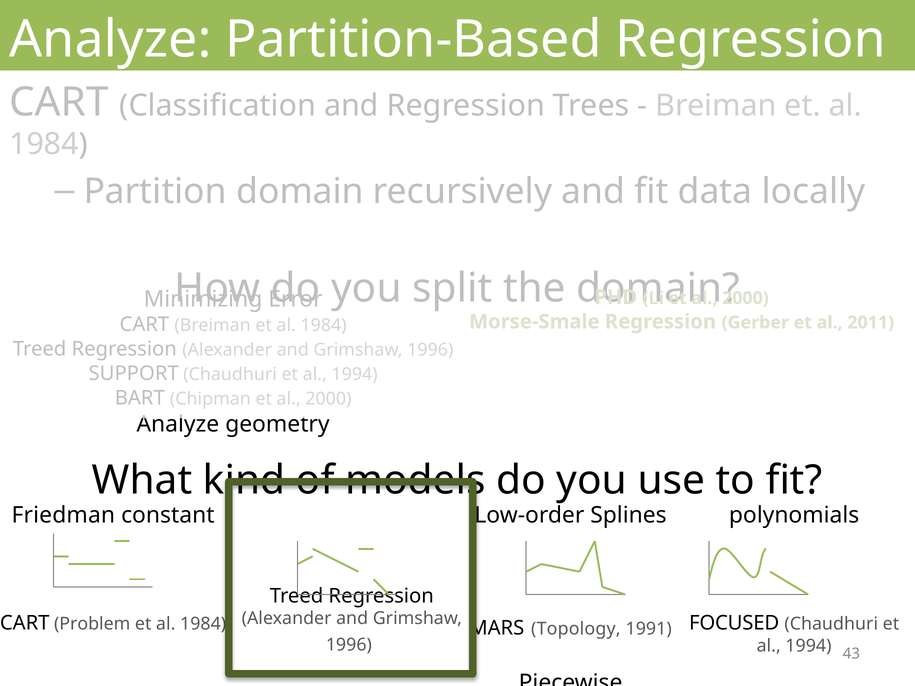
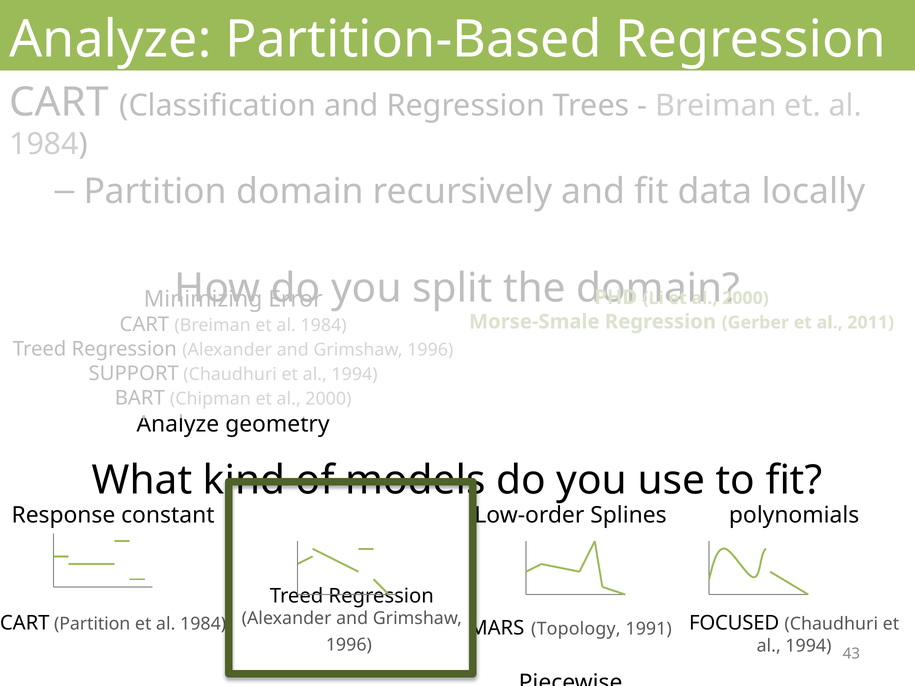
Friedman: Friedman -> Response
CART Problem: Problem -> Partition
